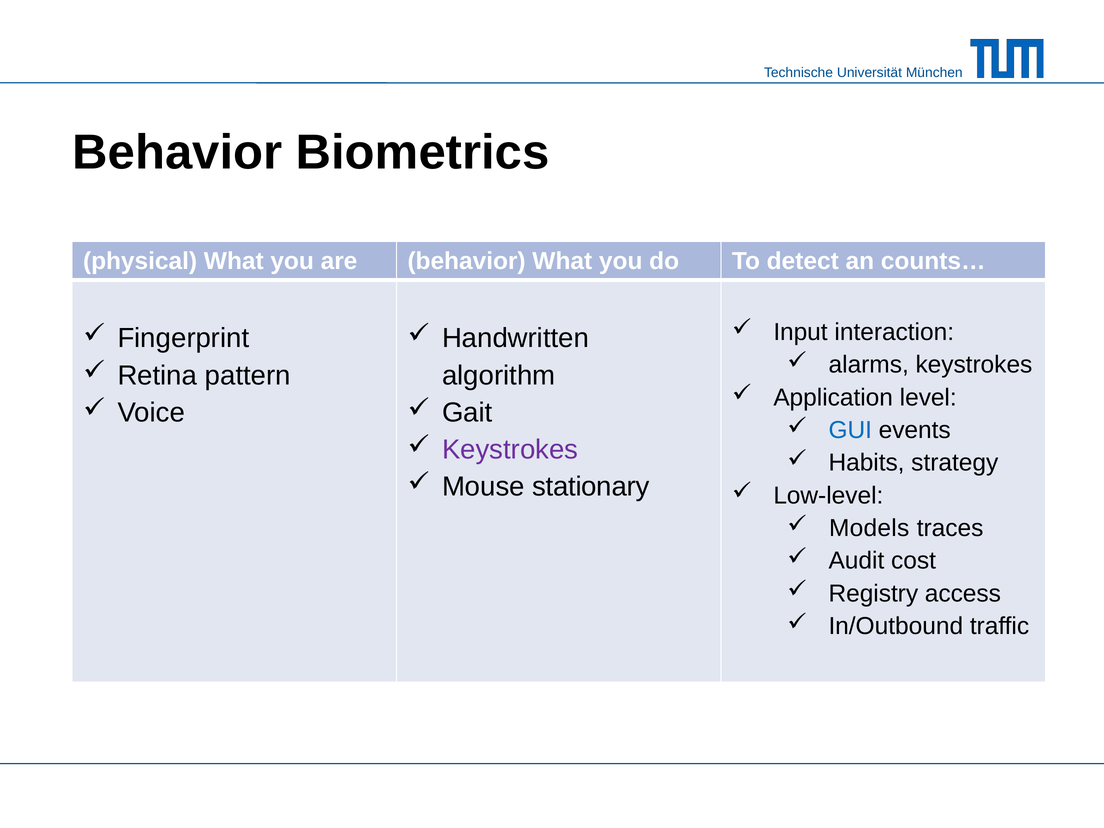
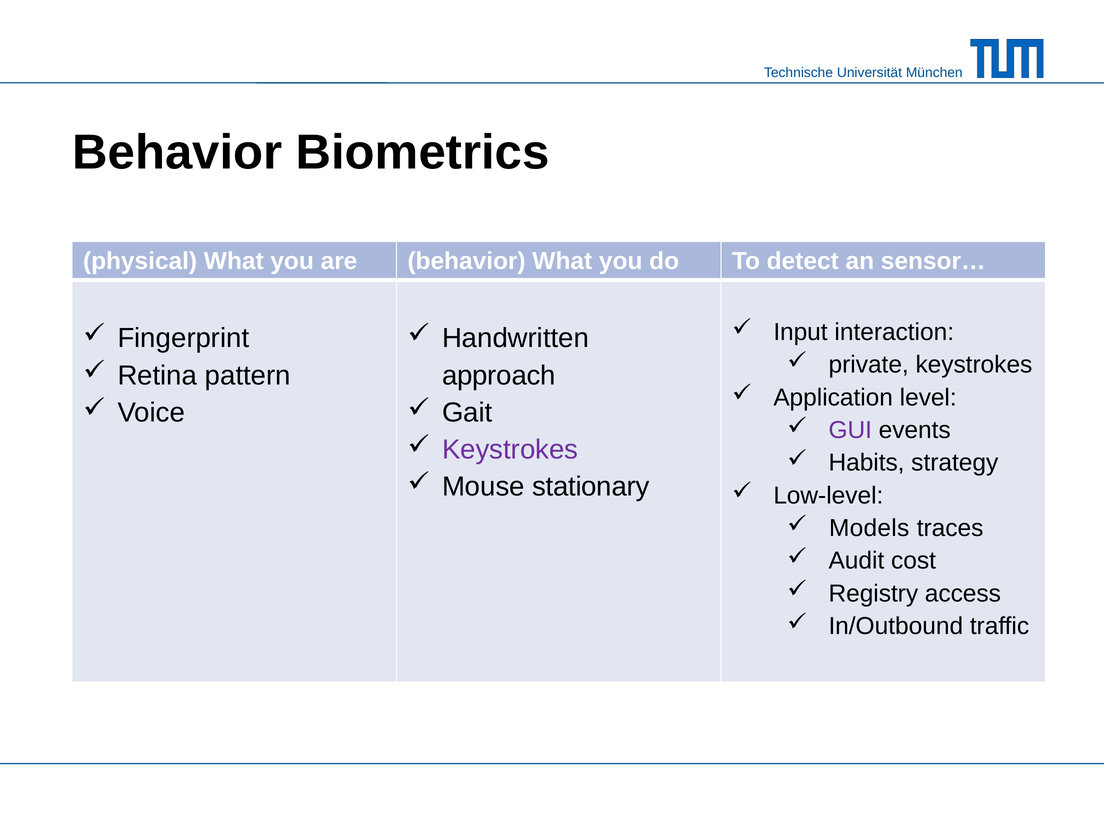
counts…: counts… -> sensor…
alarms: alarms -> private
algorithm: algorithm -> approach
GUI colour: blue -> purple
